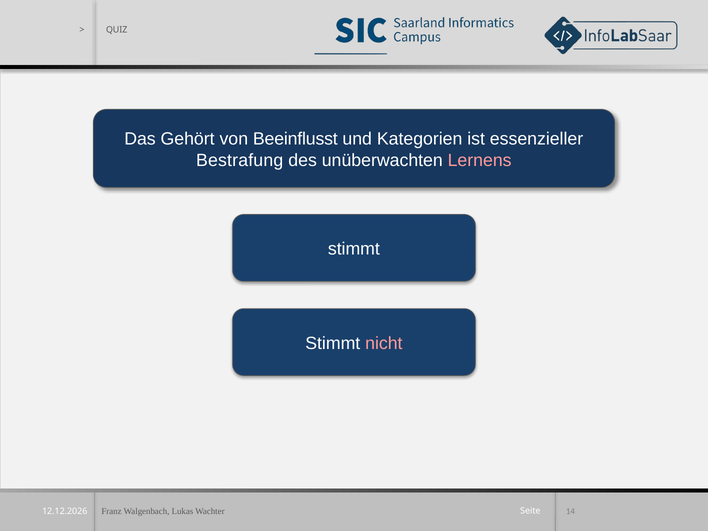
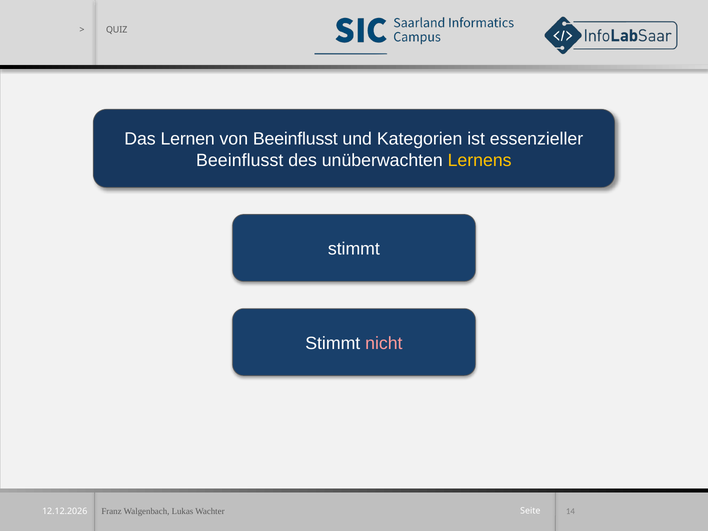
Gehört: Gehört -> Lernen
Bestrafung at (240, 160): Bestrafung -> Beeinflusst
Lernens colour: pink -> yellow
